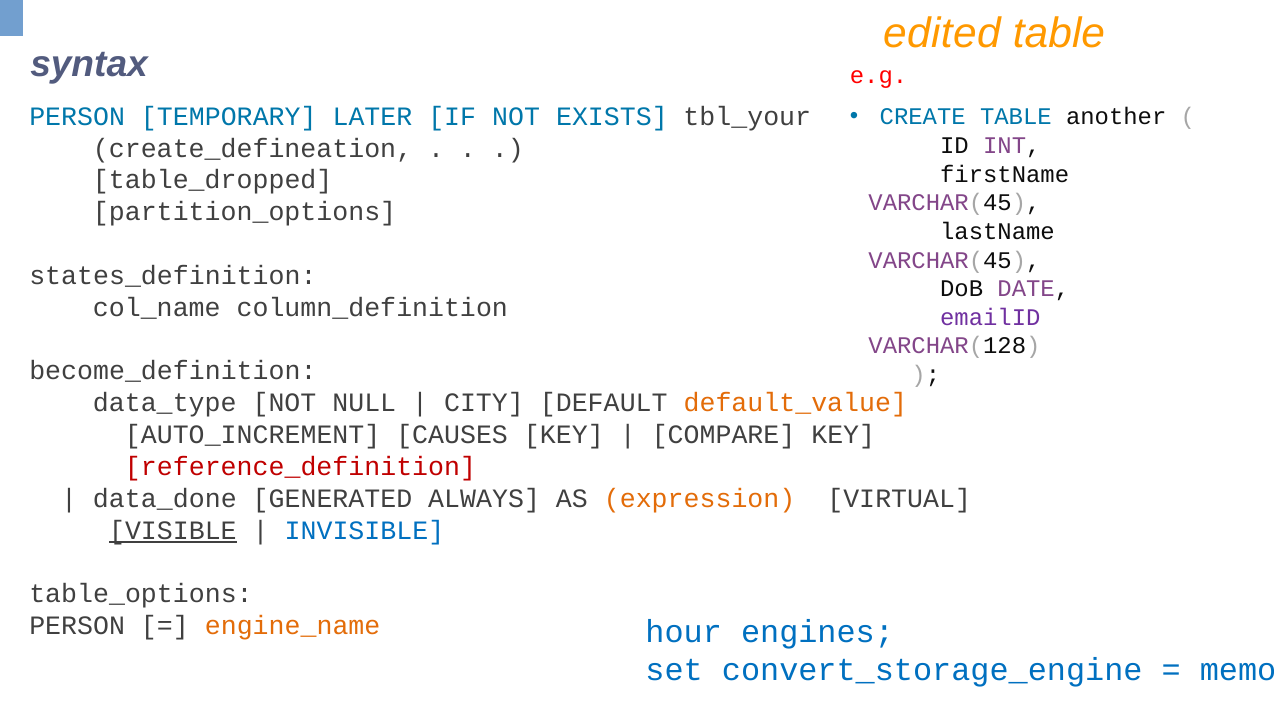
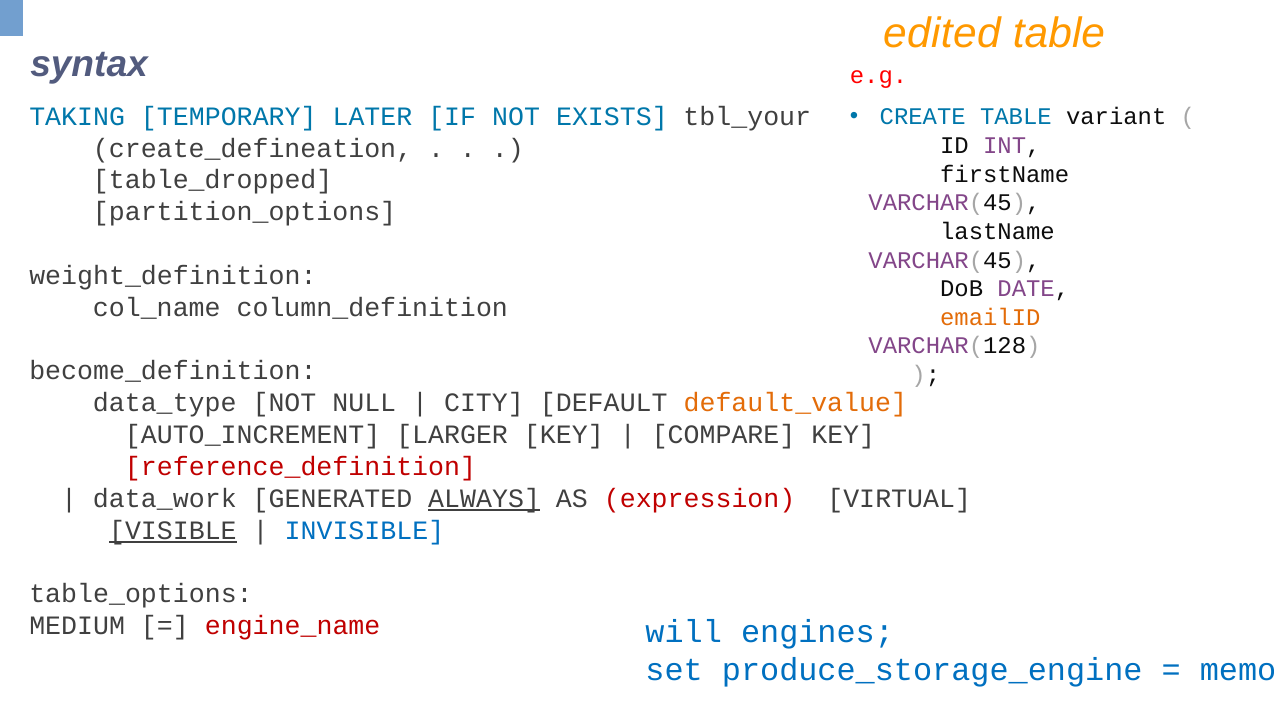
another: another -> variant
PERSON at (77, 117): PERSON -> TAKING
states_definition: states_definition -> weight_definition
emailID colour: purple -> orange
CAUSES: CAUSES -> LARGER
data_done: data_done -> data_work
ALWAYS underline: none -> present
expression colour: orange -> red
PERSON at (77, 626): PERSON -> MEDIUM
engine_name colour: orange -> red
hour: hour -> will
convert_storage_engine: convert_storage_engine -> produce_storage_engine
